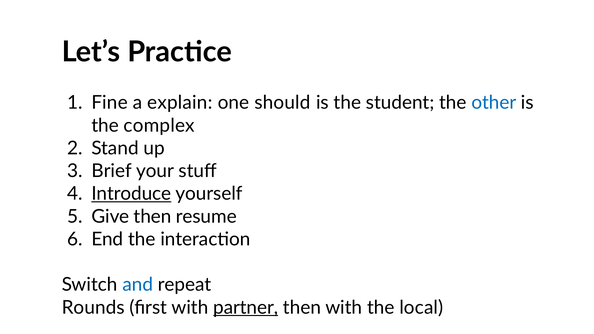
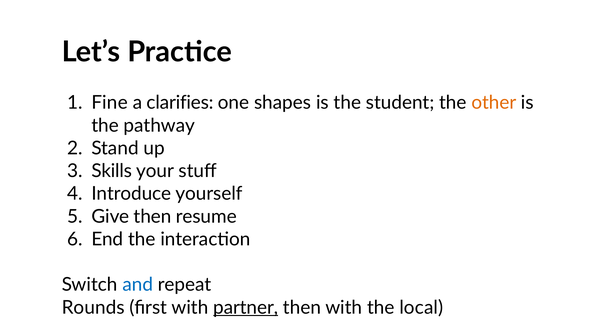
explain: explain -> clarifies
should: should -> shapes
other colour: blue -> orange
complex: complex -> pathway
Brief: Brief -> Skills
Introduce underline: present -> none
